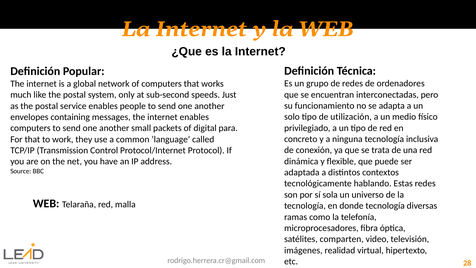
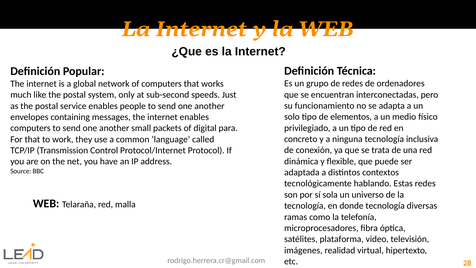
utilización: utilización -> elementos
comparten: comparten -> plataforma
